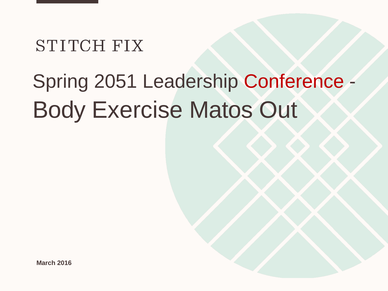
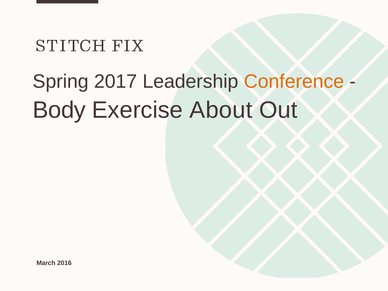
2051: 2051 -> 2017
Conference colour: red -> orange
Matos: Matos -> About
